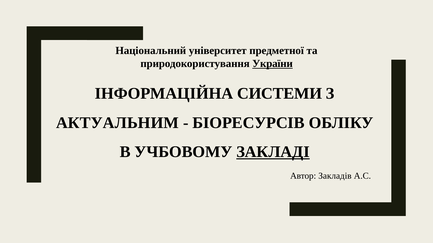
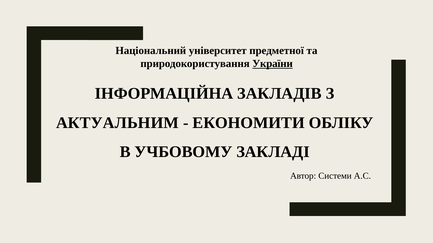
СИСТЕМИ: СИСТЕМИ -> ЗАКЛАДІВ
БІОРЕСУРСІВ: БІОРЕСУРСІВ -> ЕКОНОМИТИ
ЗАКЛАДІ underline: present -> none
Закладів: Закладів -> Системи
